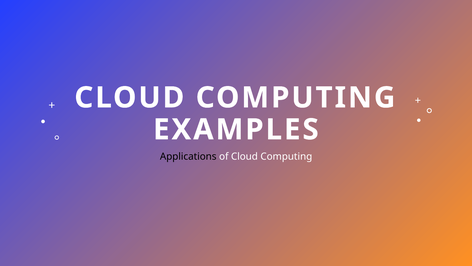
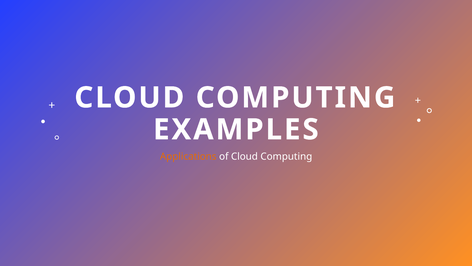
Applications colour: black -> orange
